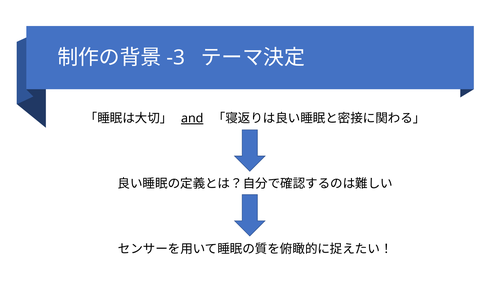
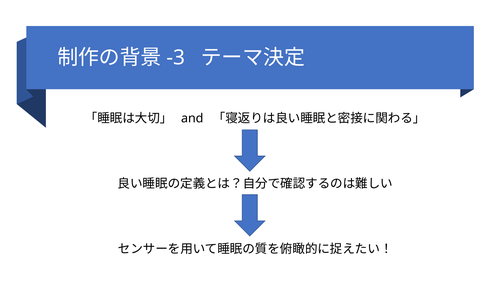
and underline: present -> none
